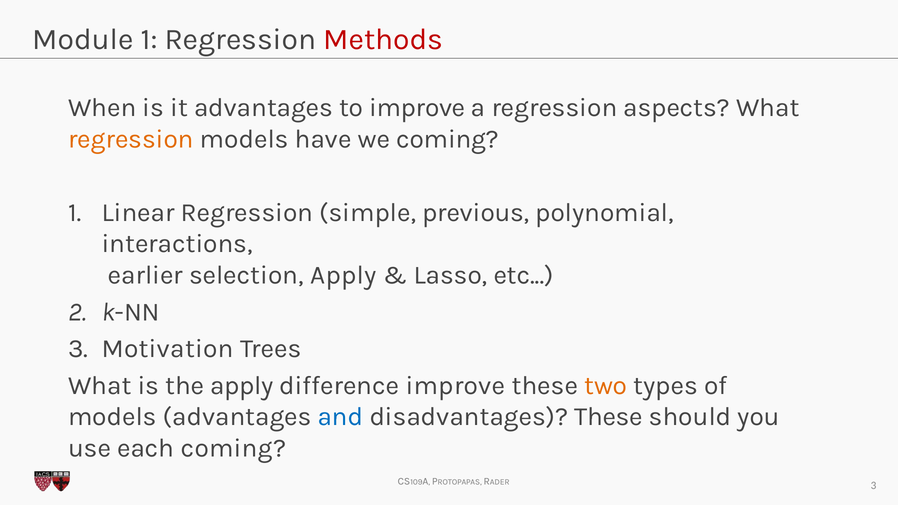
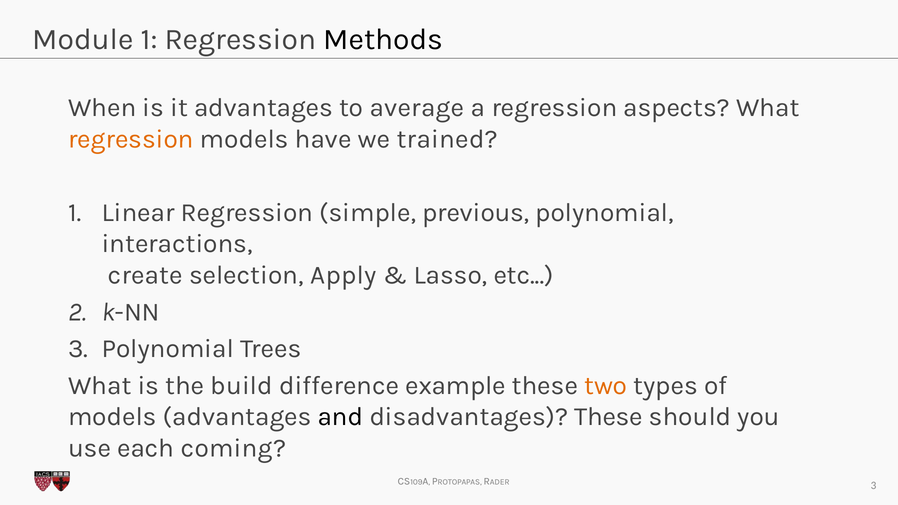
Methods colour: red -> black
to improve: improve -> average
we coming: coming -> trained
earlier: earlier -> create
3 Motivation: Motivation -> Polynomial
the apply: apply -> build
difference improve: improve -> example
and colour: blue -> black
